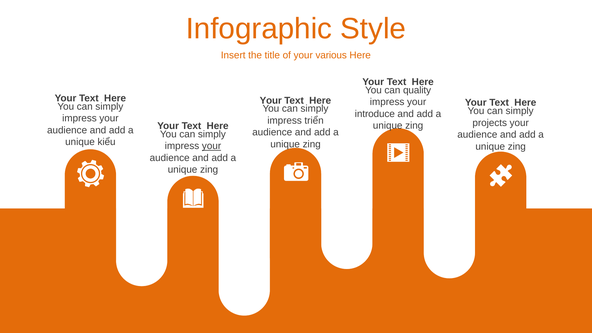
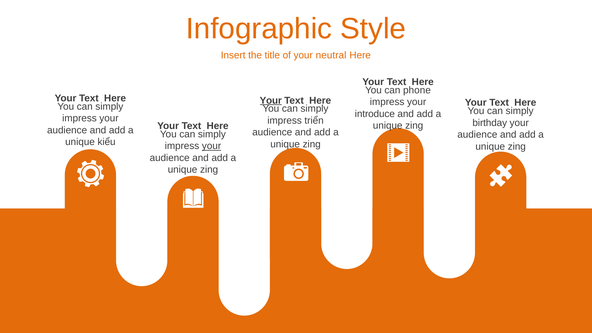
various: various -> neutral
quality: quality -> phone
Your at (271, 100) underline: none -> present
projects: projects -> birthday
